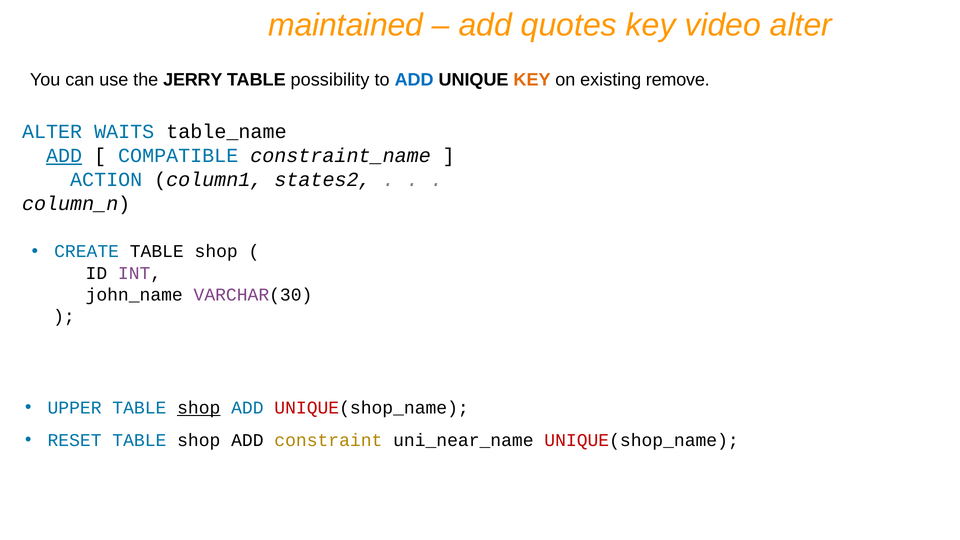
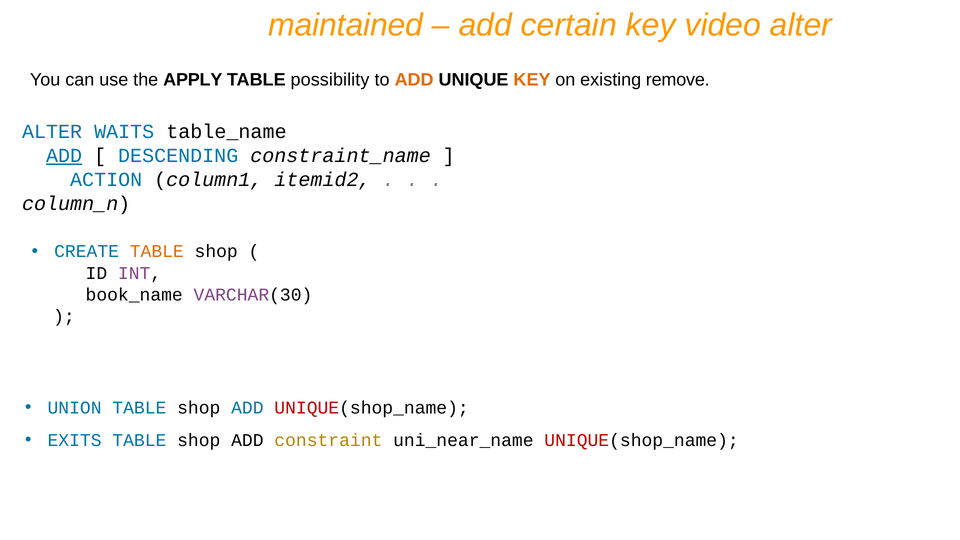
quotes: quotes -> certain
JERRY: JERRY -> APPLY
ADD at (414, 80) colour: blue -> orange
COMPATIBLE: COMPATIBLE -> DESCENDING
states2: states2 -> itemid2
TABLE at (157, 252) colour: black -> orange
john_name: john_name -> book_name
UPPER: UPPER -> UNION
shop at (199, 408) underline: present -> none
RESET: RESET -> EXITS
